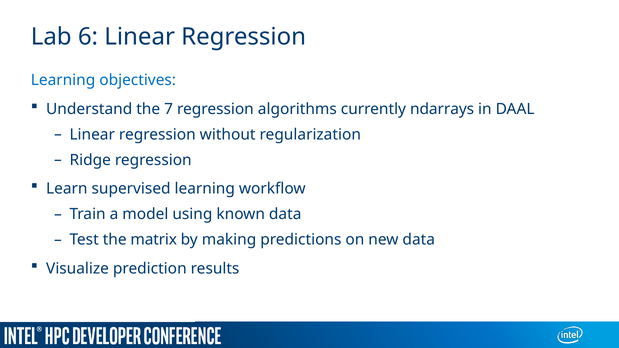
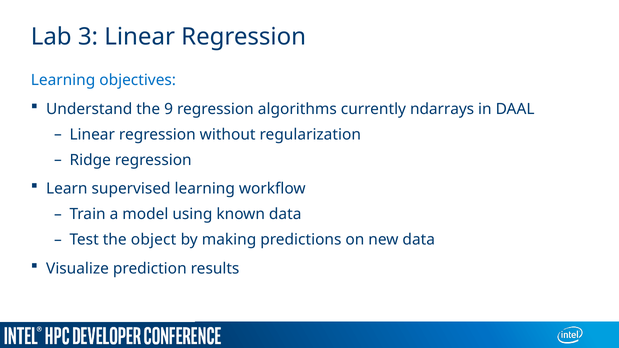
6: 6 -> 3
7: 7 -> 9
matrix: matrix -> object
